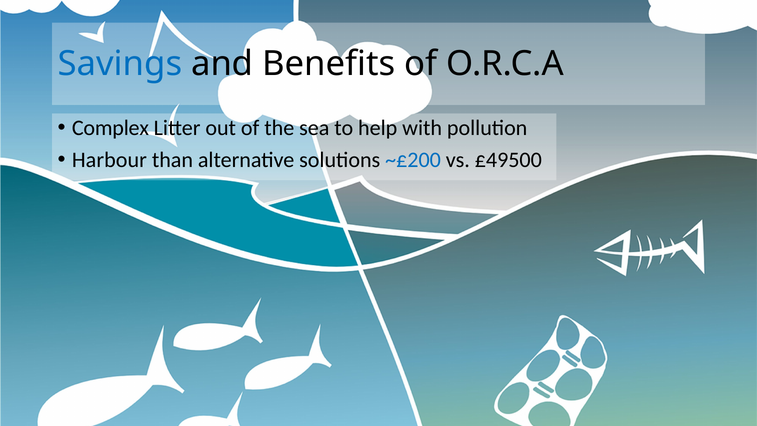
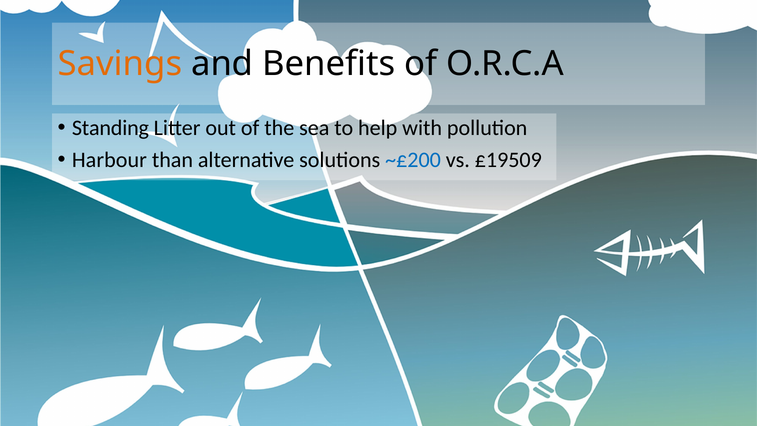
Savings colour: blue -> orange
Complex: Complex -> Standing
£49500: £49500 -> £19509
